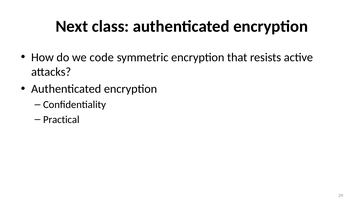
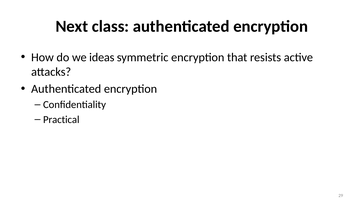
code: code -> ideas
